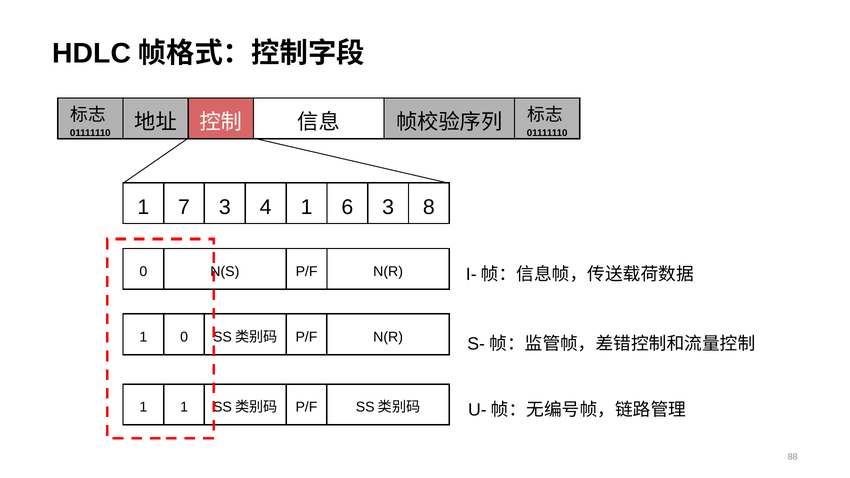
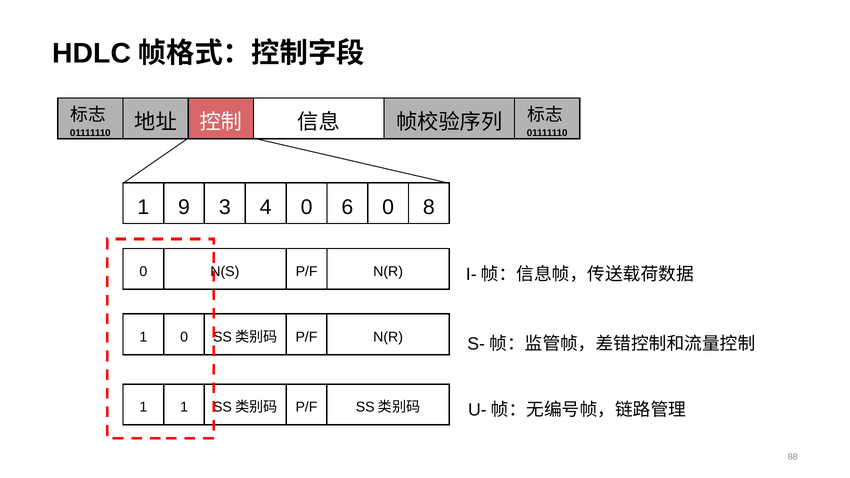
7: 7 -> 9
4 1: 1 -> 0
6 3: 3 -> 0
